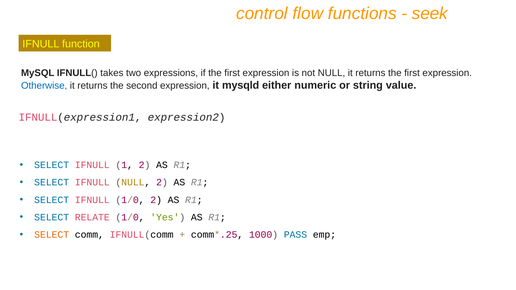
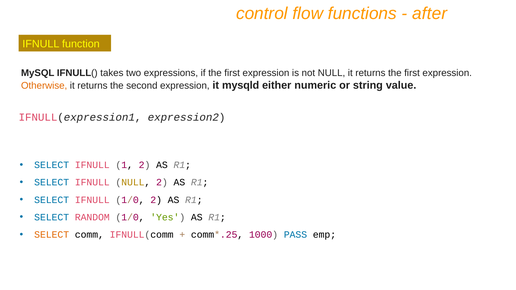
seek: seek -> after
Otherwise colour: blue -> orange
RELATE: RELATE -> RANDOM
